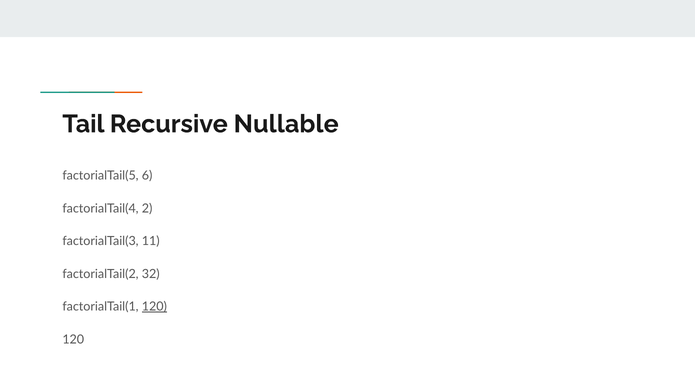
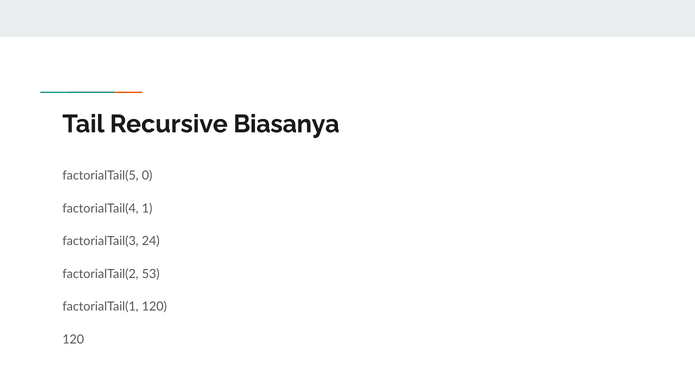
Nullable: Nullable -> Biasanya
6: 6 -> 0
2: 2 -> 1
11: 11 -> 24
32: 32 -> 53
120 at (154, 307) underline: present -> none
